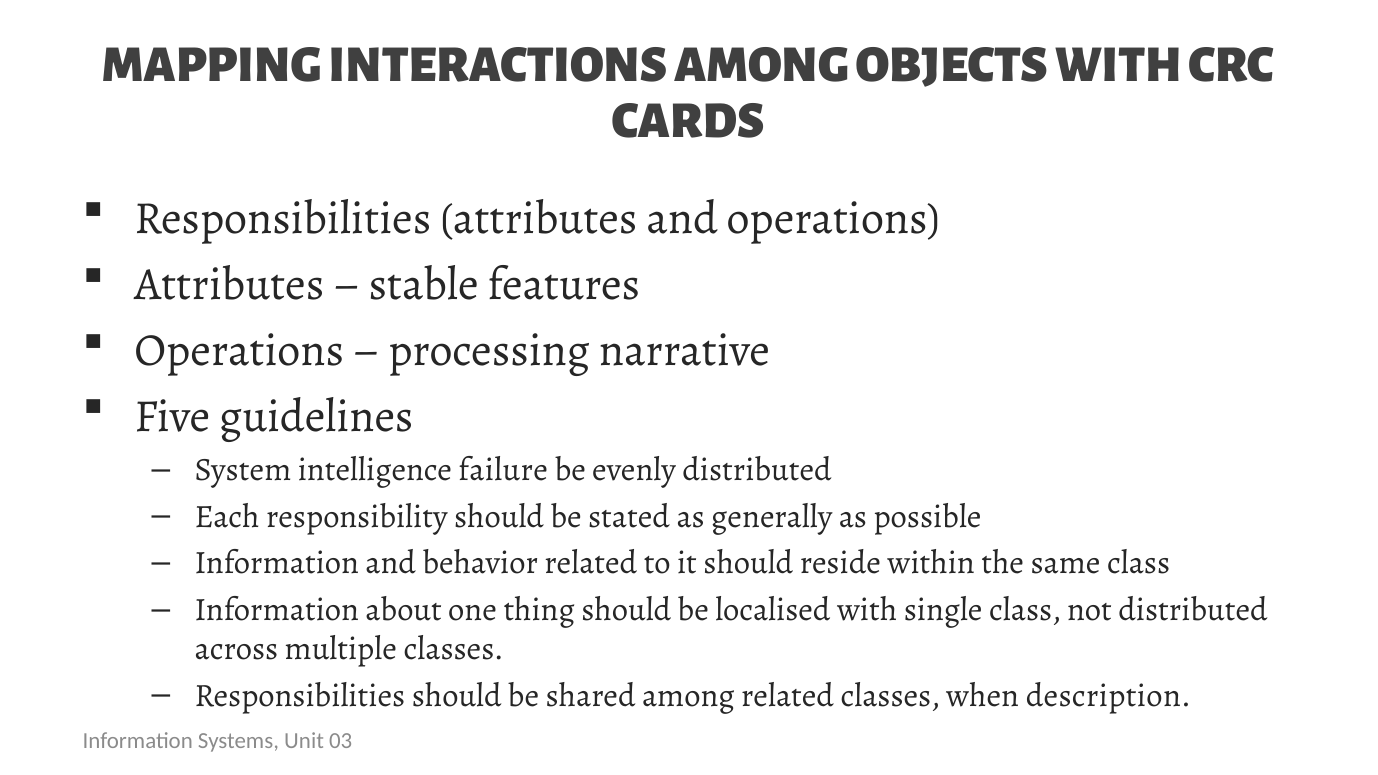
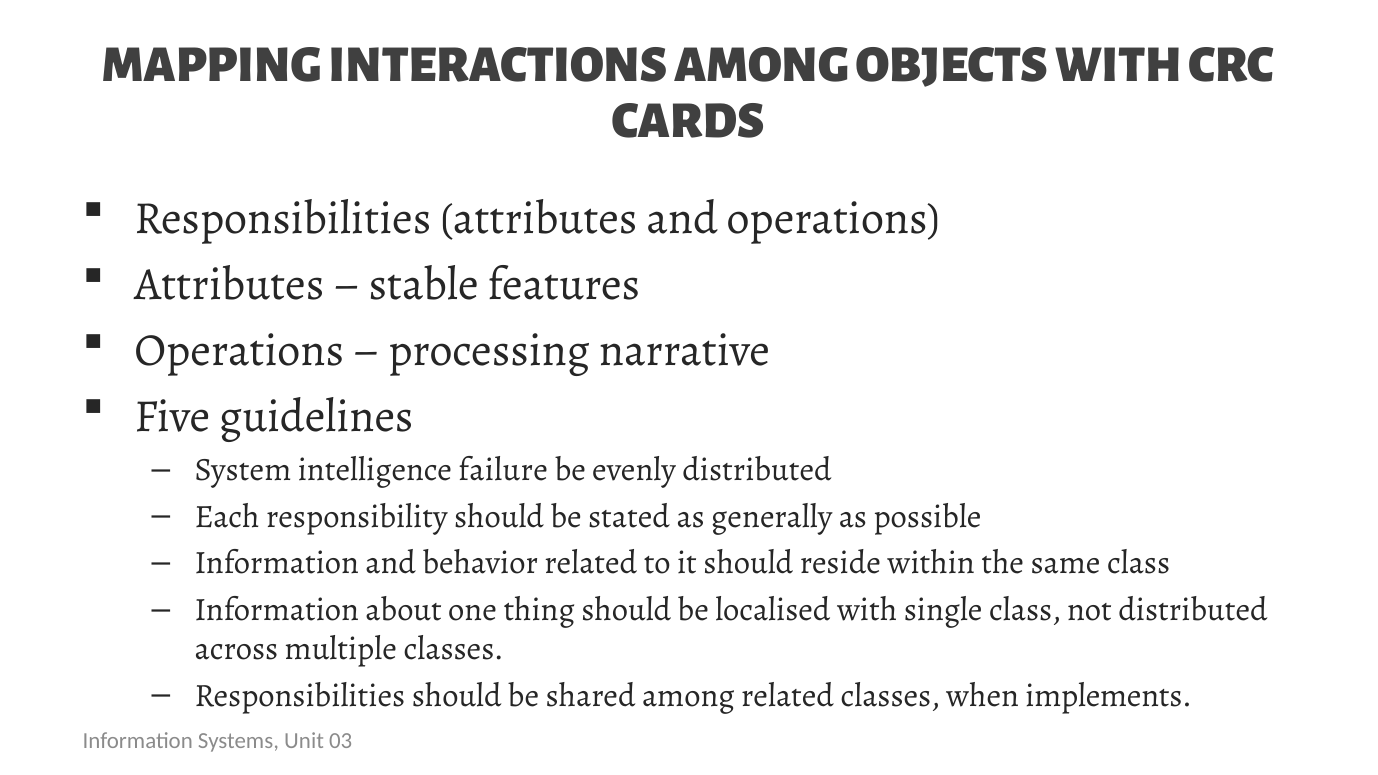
description: description -> implements
